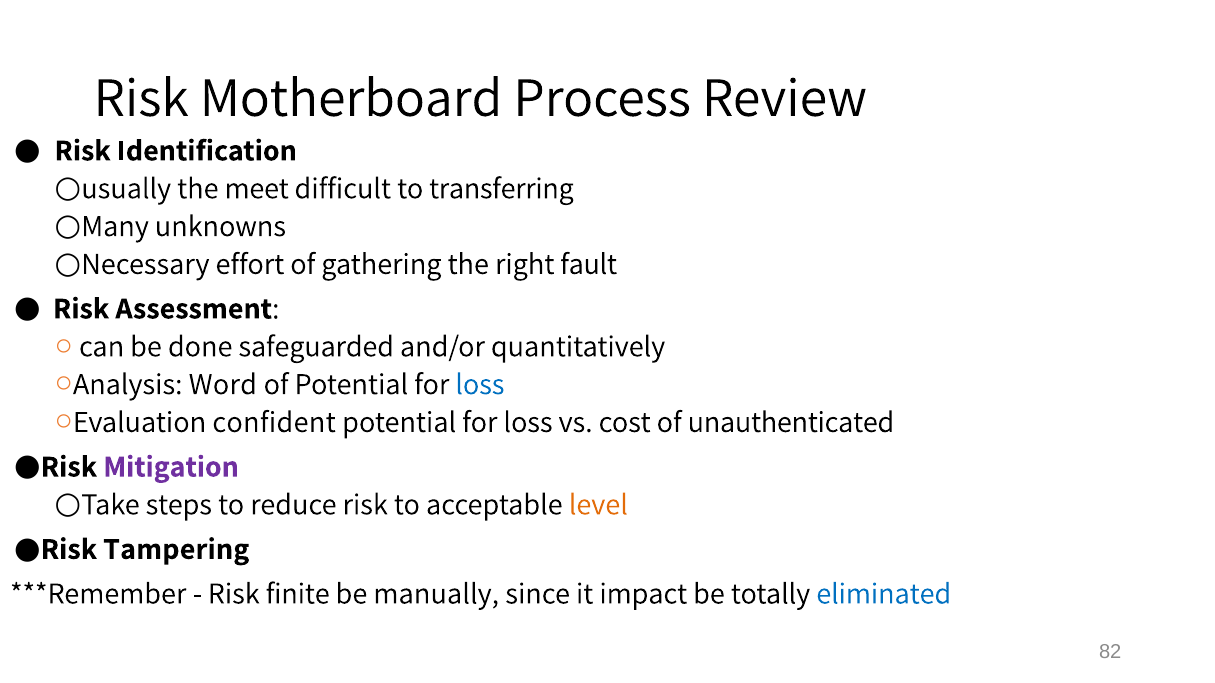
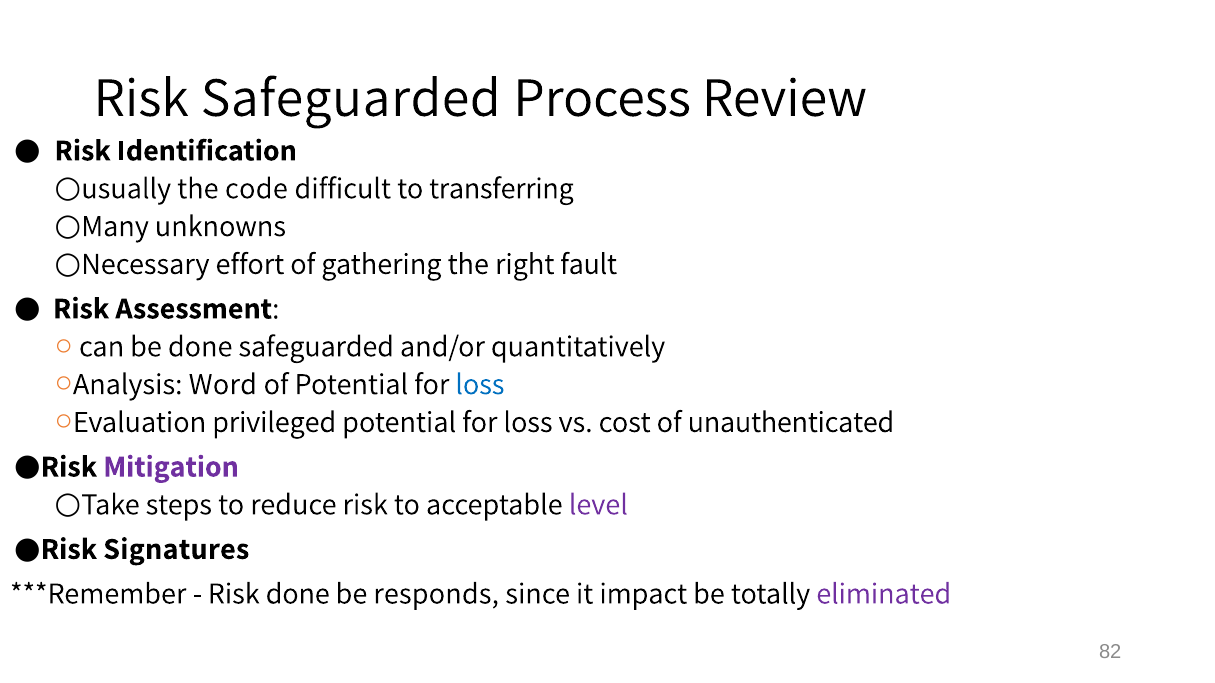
Risk Motherboard: Motherboard -> Safeguarded
meet: meet -> code
confident: confident -> privileged
level colour: orange -> purple
Tampering: Tampering -> Signatures
Risk finite: finite -> done
manually: manually -> responds
eliminated colour: blue -> purple
